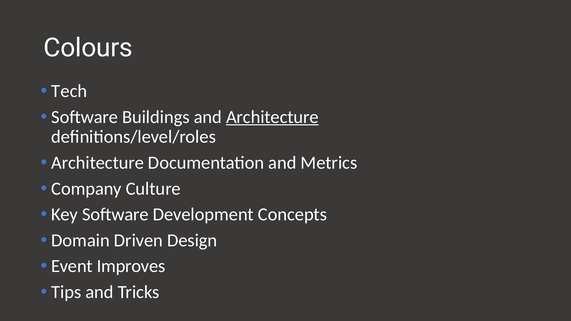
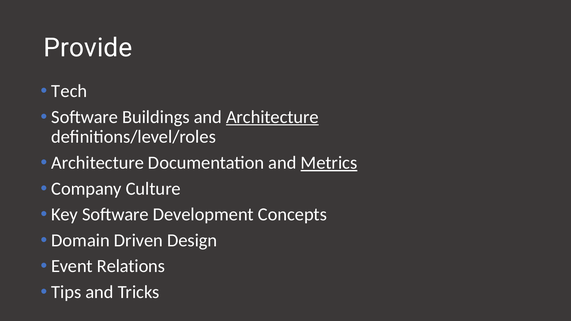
Colours: Colours -> Provide
Metrics underline: none -> present
Improves: Improves -> Relations
